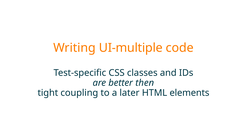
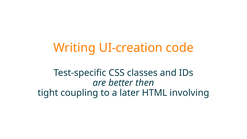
UI-multiple: UI-multiple -> UI-creation
elements: elements -> involving
